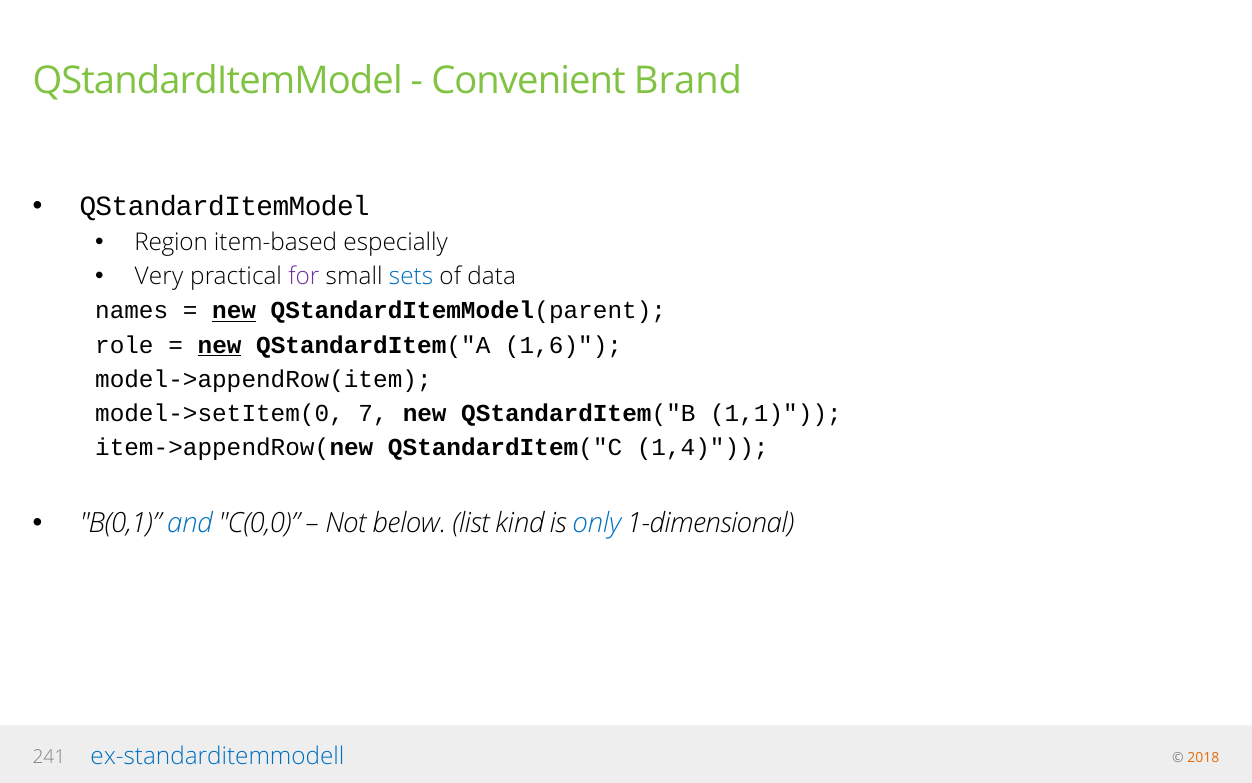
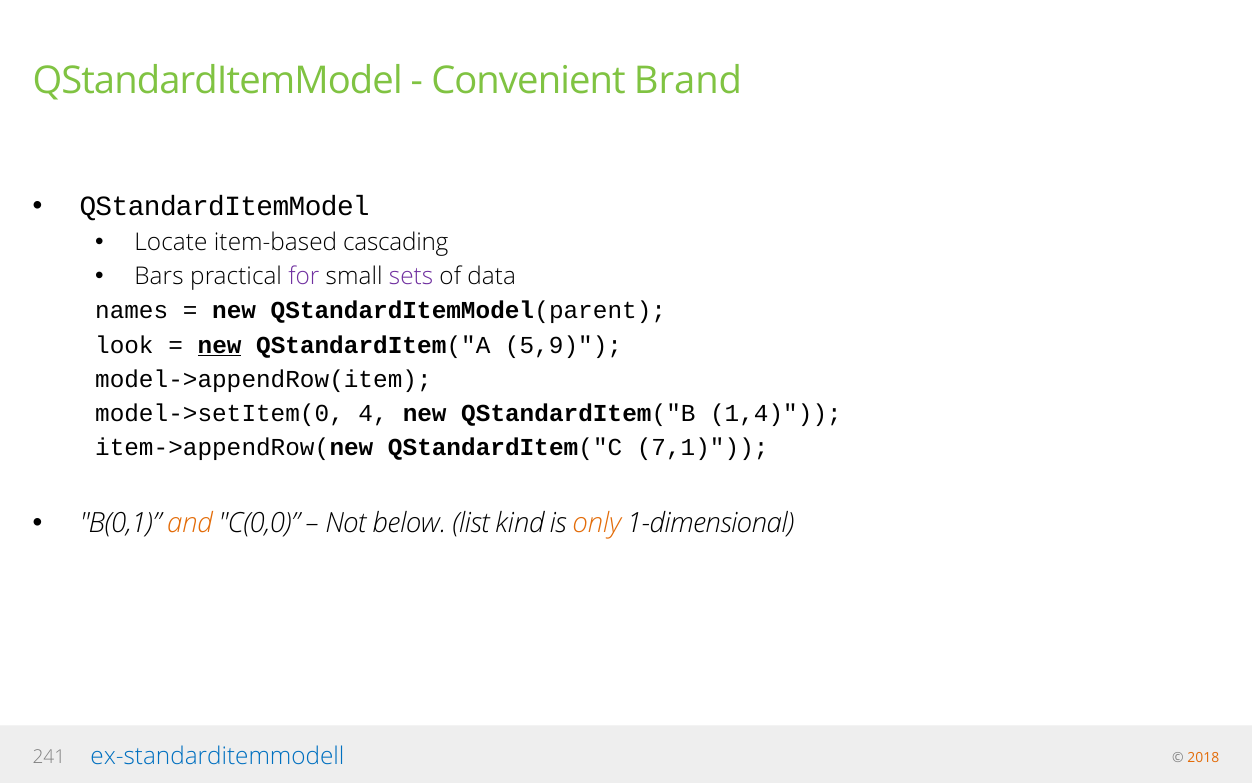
Region: Region -> Locate
especially: especially -> cascading
Very: Very -> Bars
sets colour: blue -> purple
new at (234, 311) underline: present -> none
role: role -> look
1,6: 1,6 -> 5,9
7: 7 -> 4
1,1: 1,1 -> 1,4
1,4: 1,4 -> 7,1
and colour: blue -> orange
only colour: blue -> orange
